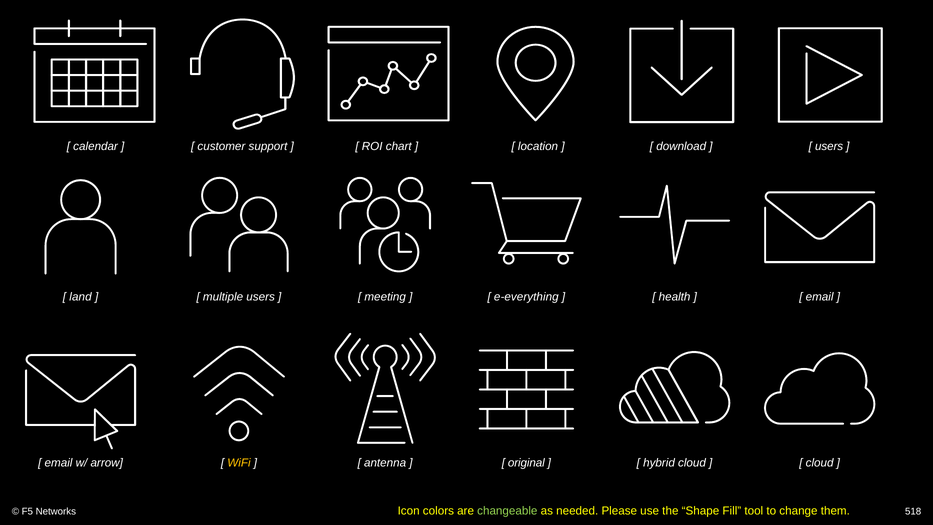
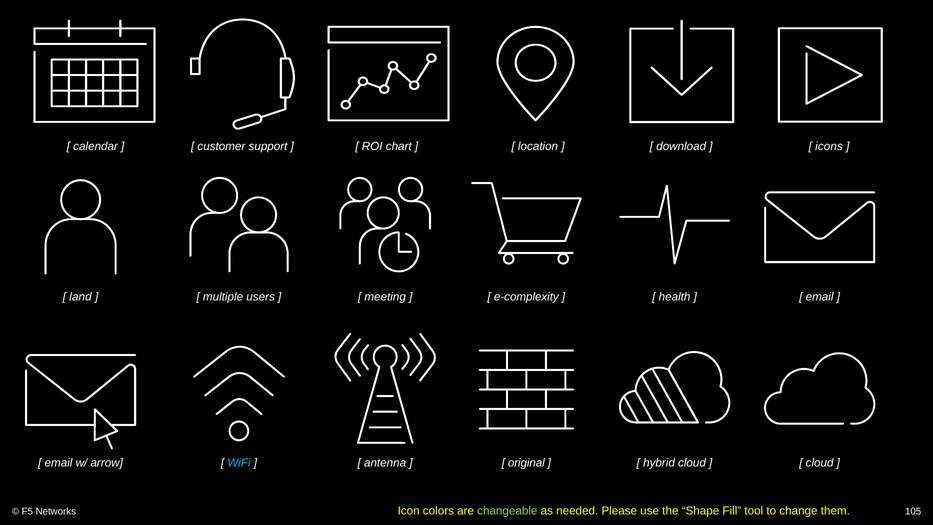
users at (829, 146): users -> icons
e-everything: e-everything -> e-complexity
WiFi colour: yellow -> light blue
518: 518 -> 105
